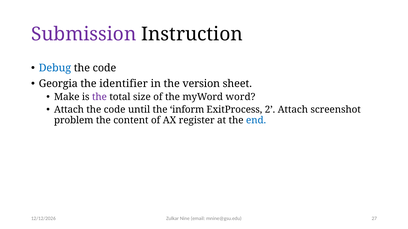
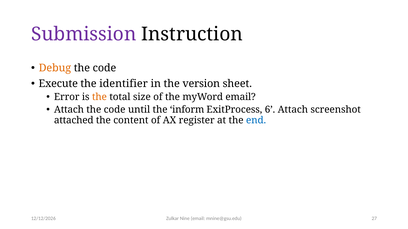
Debug colour: blue -> orange
Georgia: Georgia -> Execute
Make: Make -> Error
the at (99, 97) colour: purple -> orange
myWord word: word -> email
2: 2 -> 6
problem: problem -> attached
